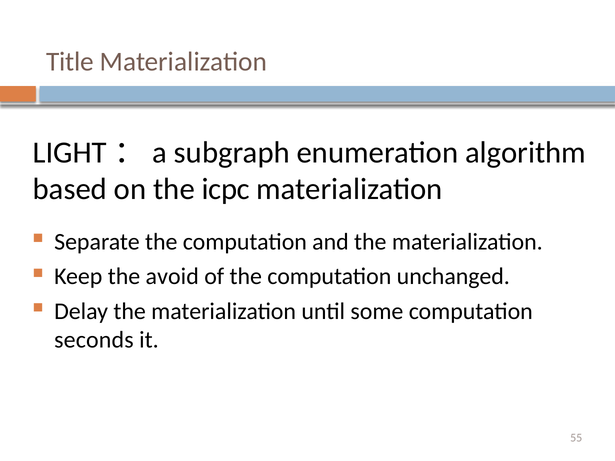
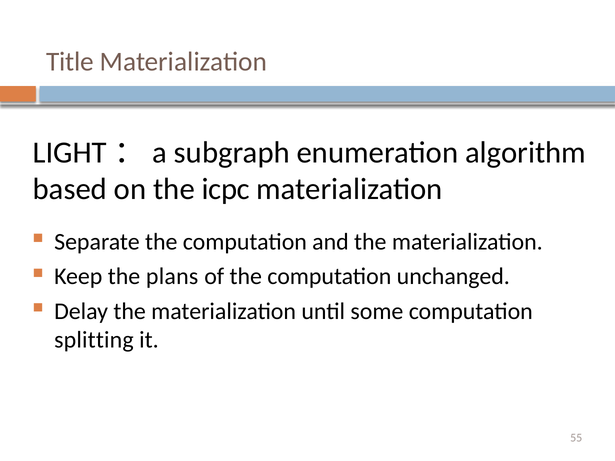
avoid: avoid -> plans
seconds: seconds -> splitting
